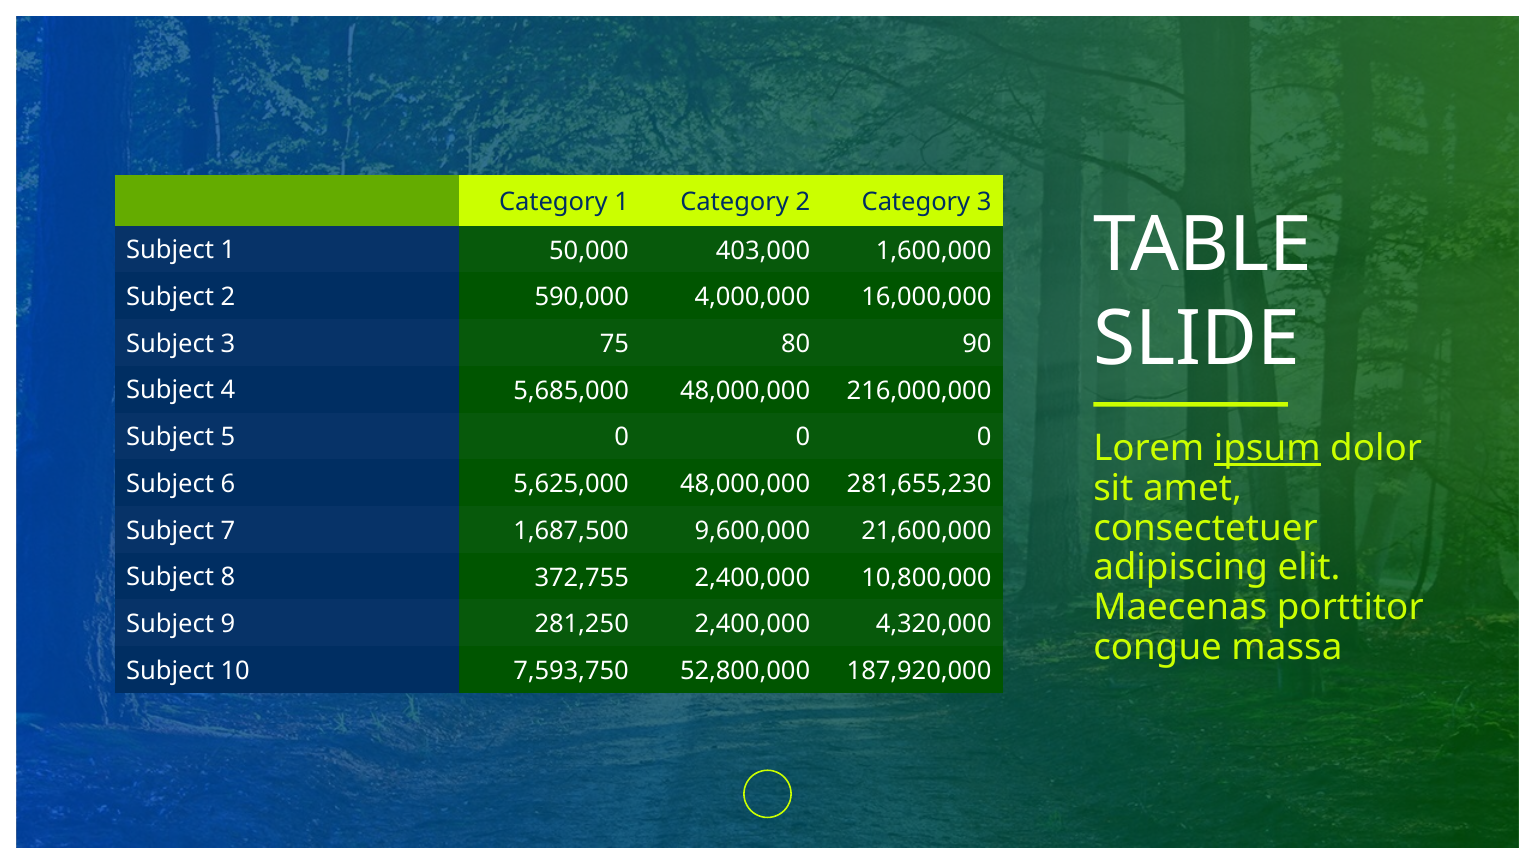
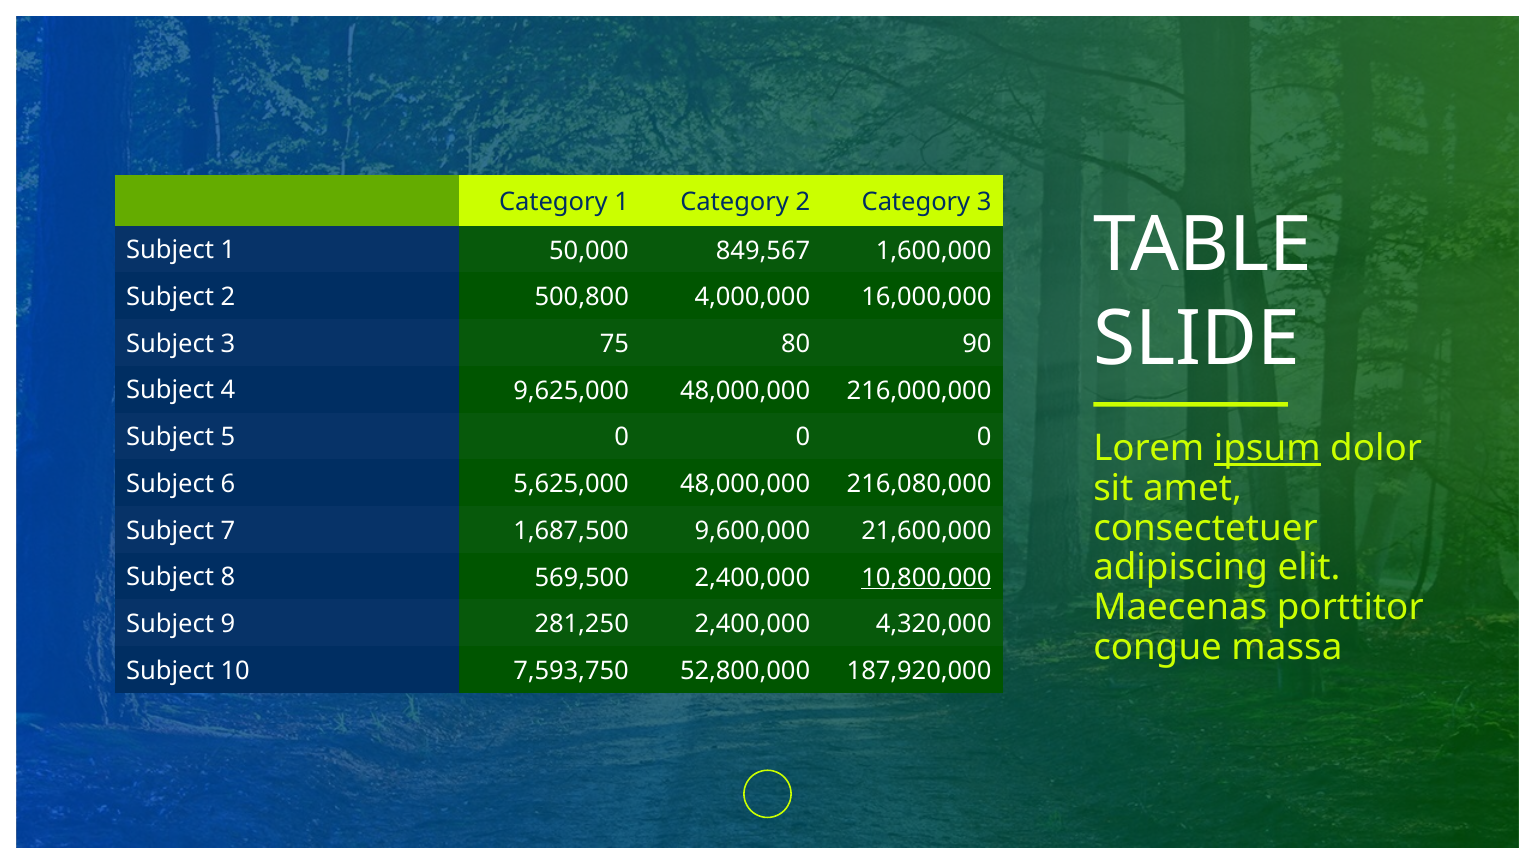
403,000: 403,000 -> 849,567
590,000: 590,000 -> 500,800
5,685,000: 5,685,000 -> 9,625,000
281,655,230: 281,655,230 -> 216,080,000
372,755: 372,755 -> 569,500
10,800,000 underline: none -> present
